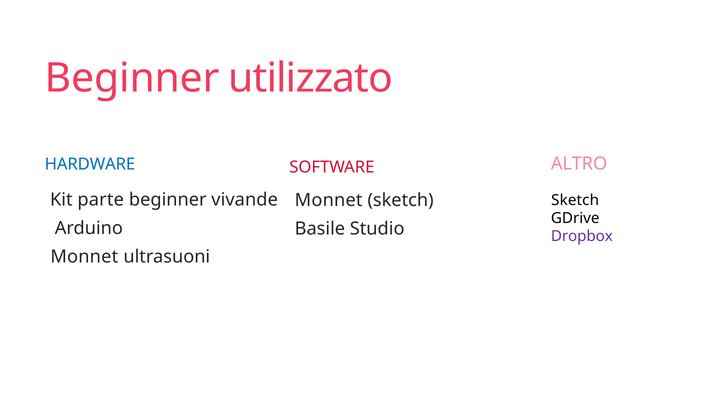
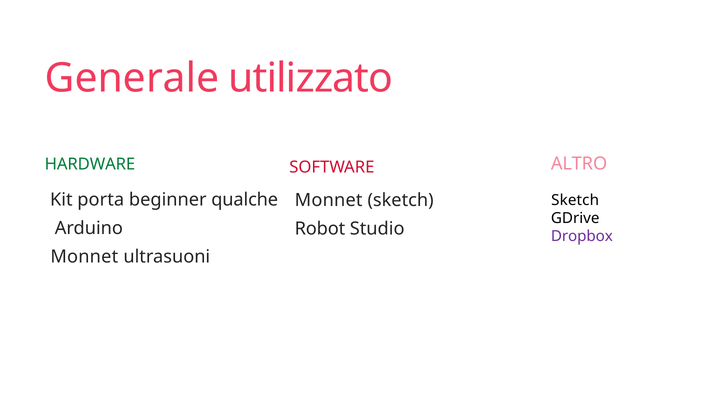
Beginner at (132, 78): Beginner -> Generale
HARDWARE colour: blue -> green
parte: parte -> porta
vivande: vivande -> qualche
Basile: Basile -> Robot
